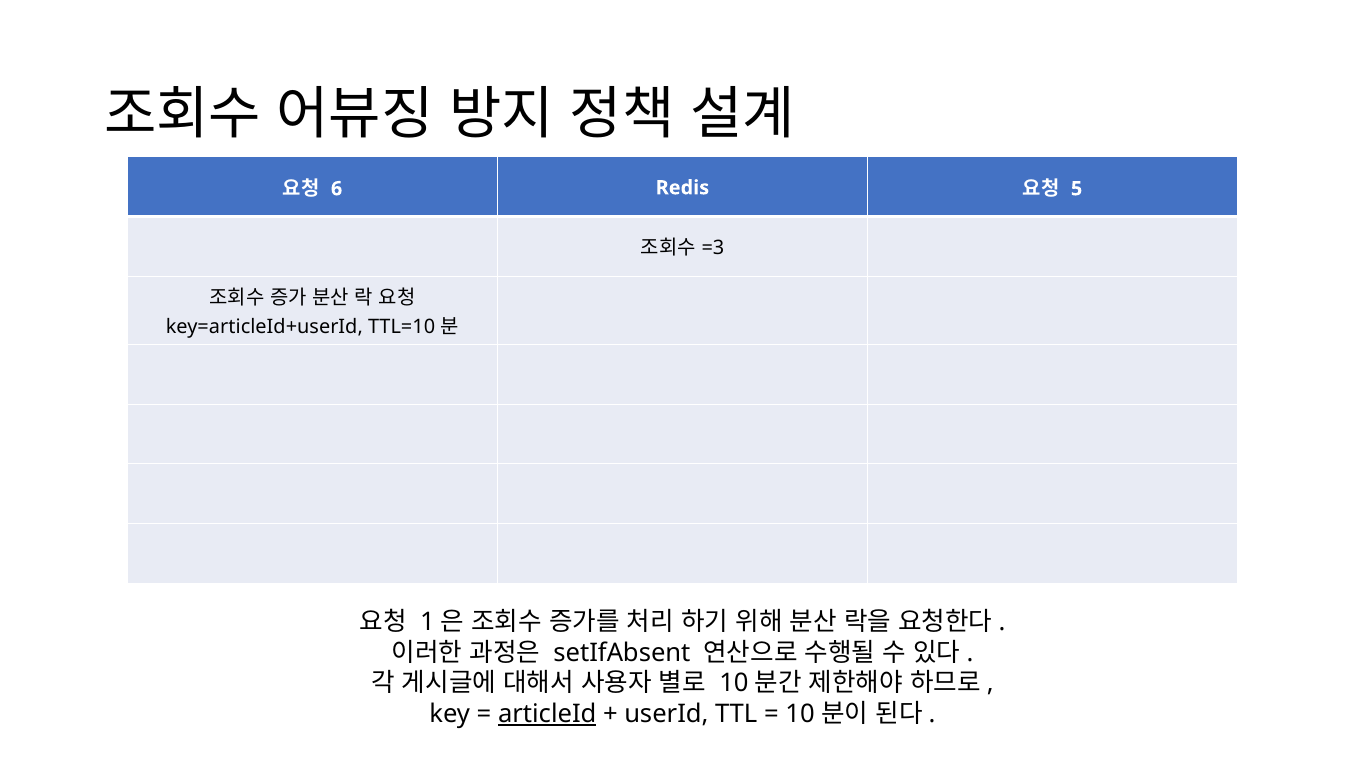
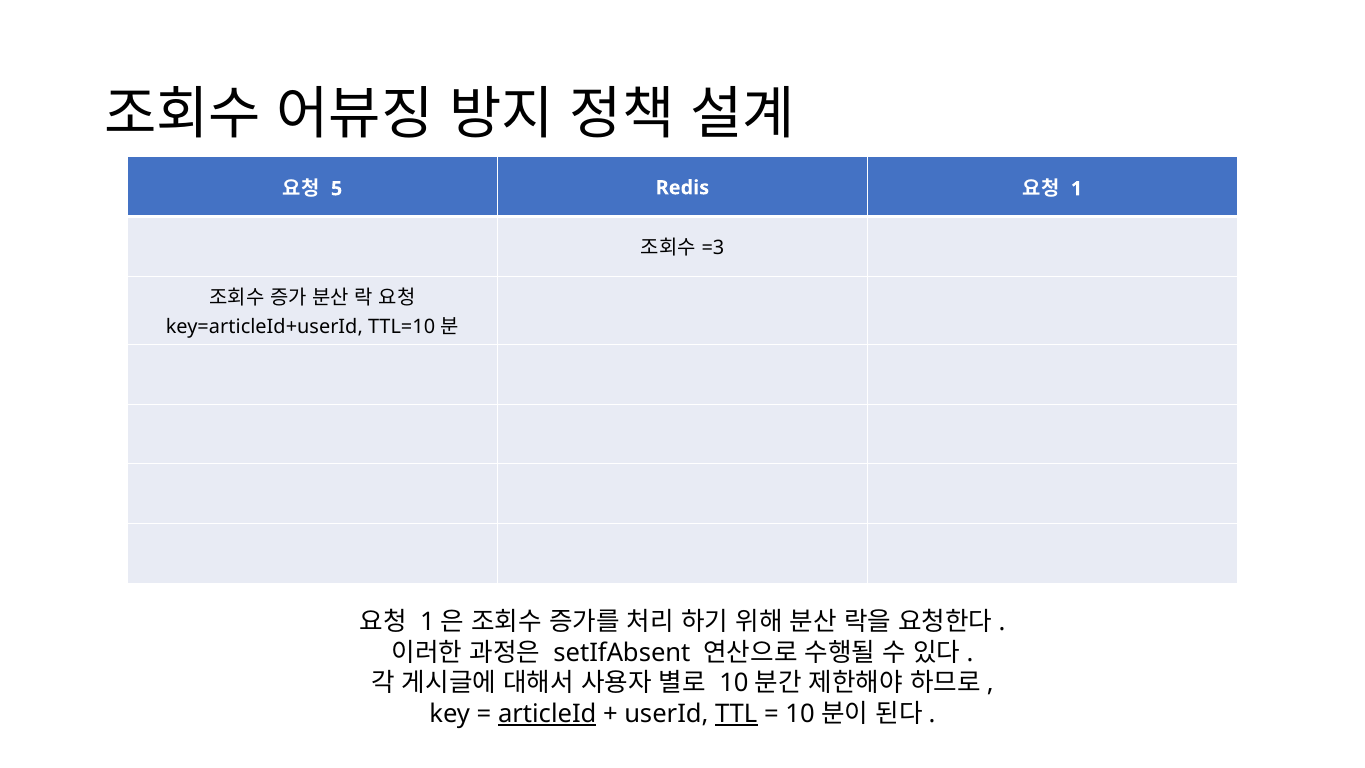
6: 6 -> 5
5: 5 -> 1
TTL underline: none -> present
